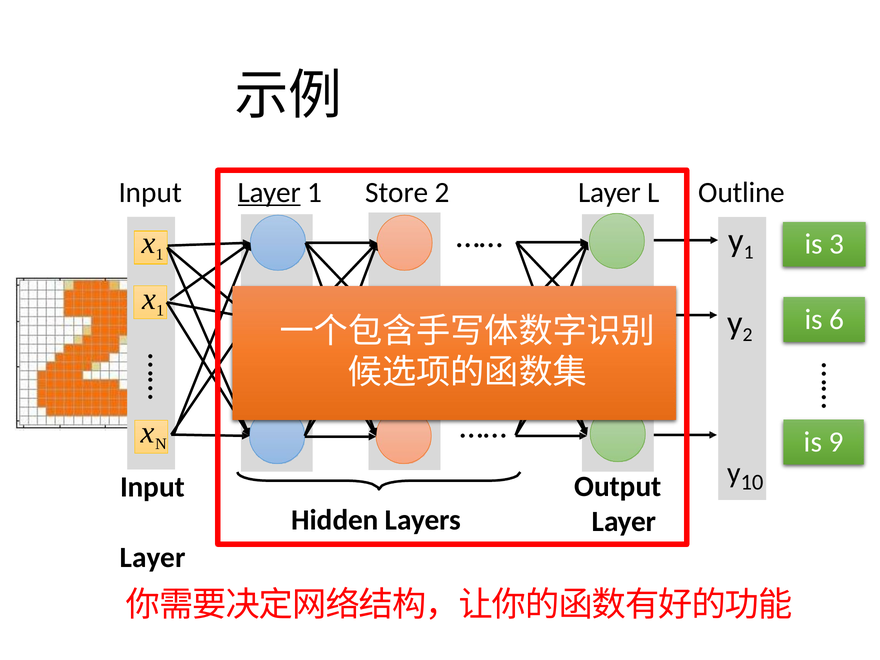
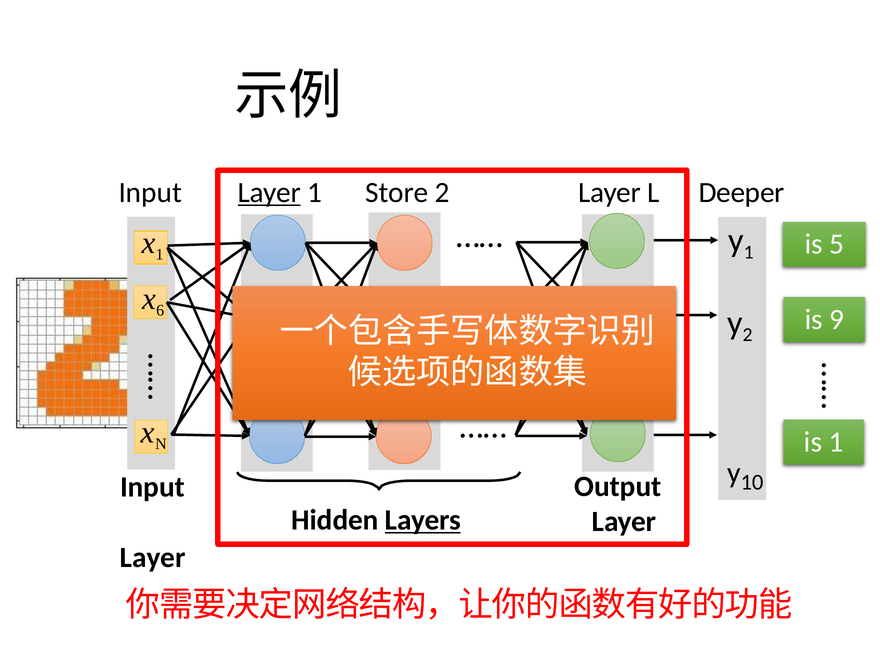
Outline: Outline -> Deeper
3: 3 -> 5
1 at (160, 311): 1 -> 6
6: 6 -> 9
is 9: 9 -> 1
Layers underline: none -> present
